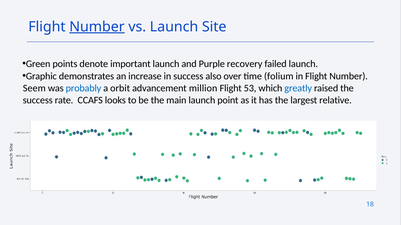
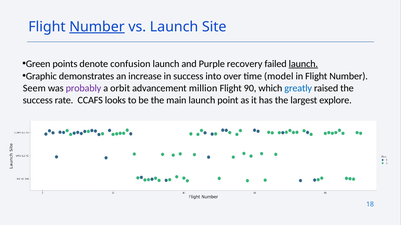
important: important -> confusion
launch at (303, 64) underline: none -> present
also: also -> into
folium: folium -> model
probably colour: blue -> purple
53: 53 -> 90
relative: relative -> explore
